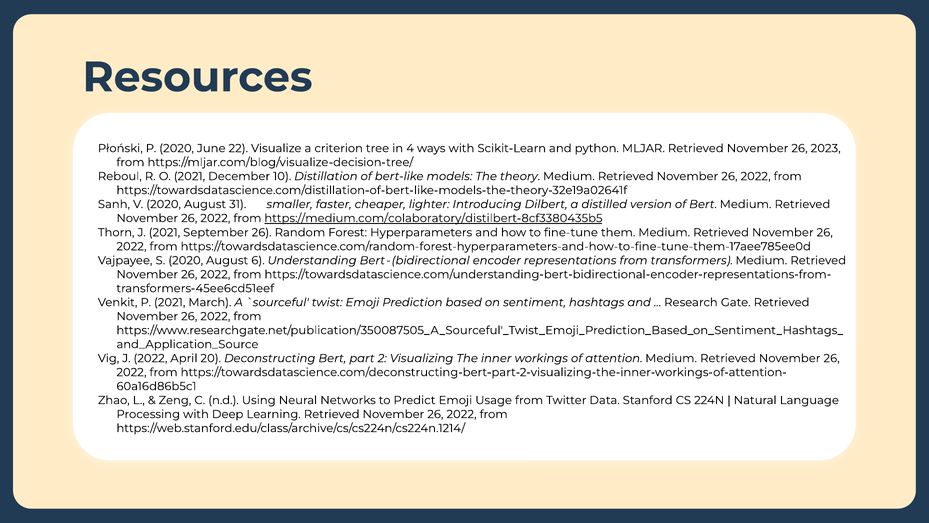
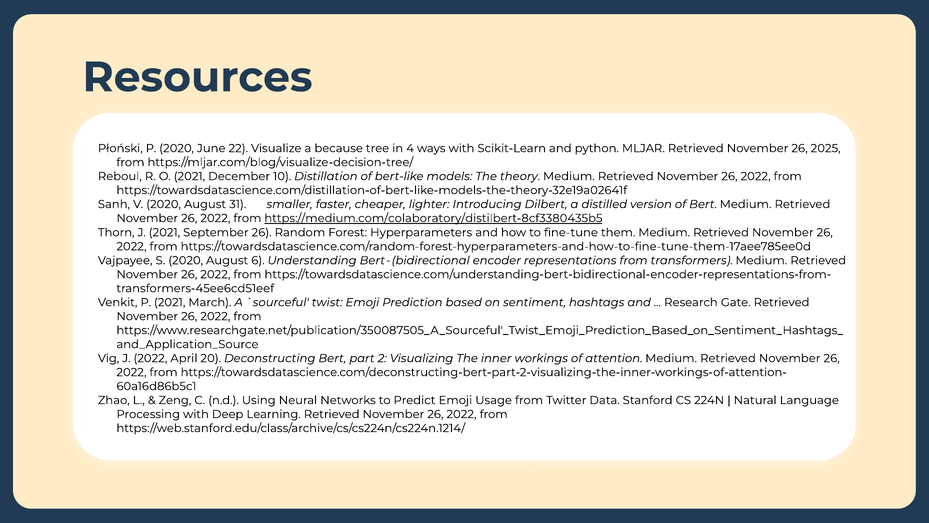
criterion: criterion -> because
2023: 2023 -> 2025
